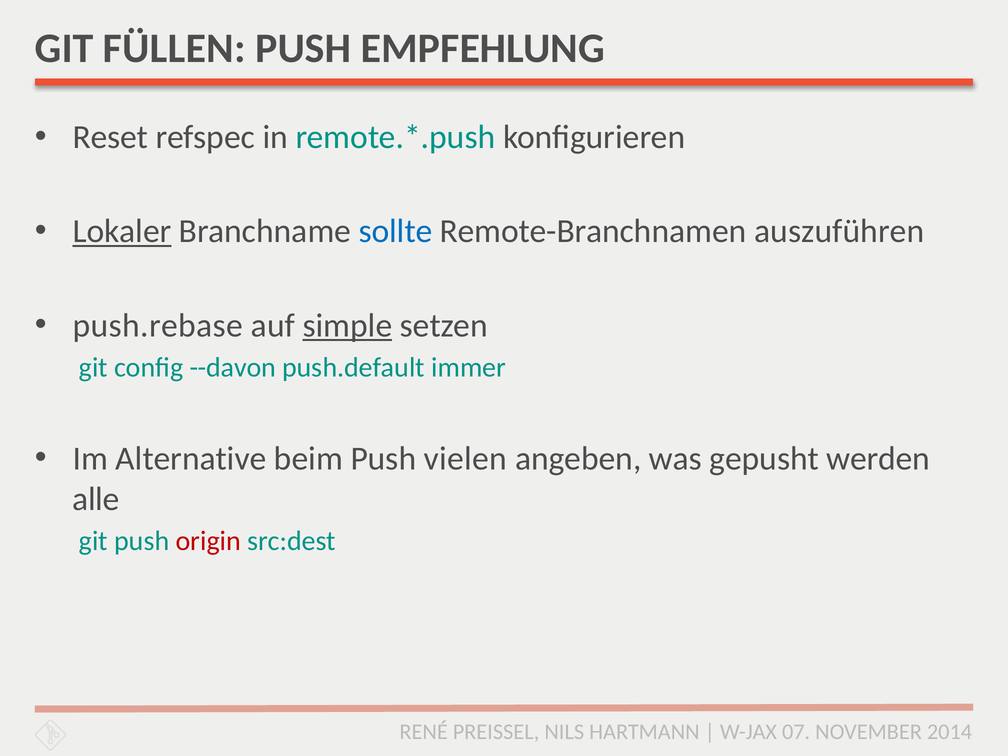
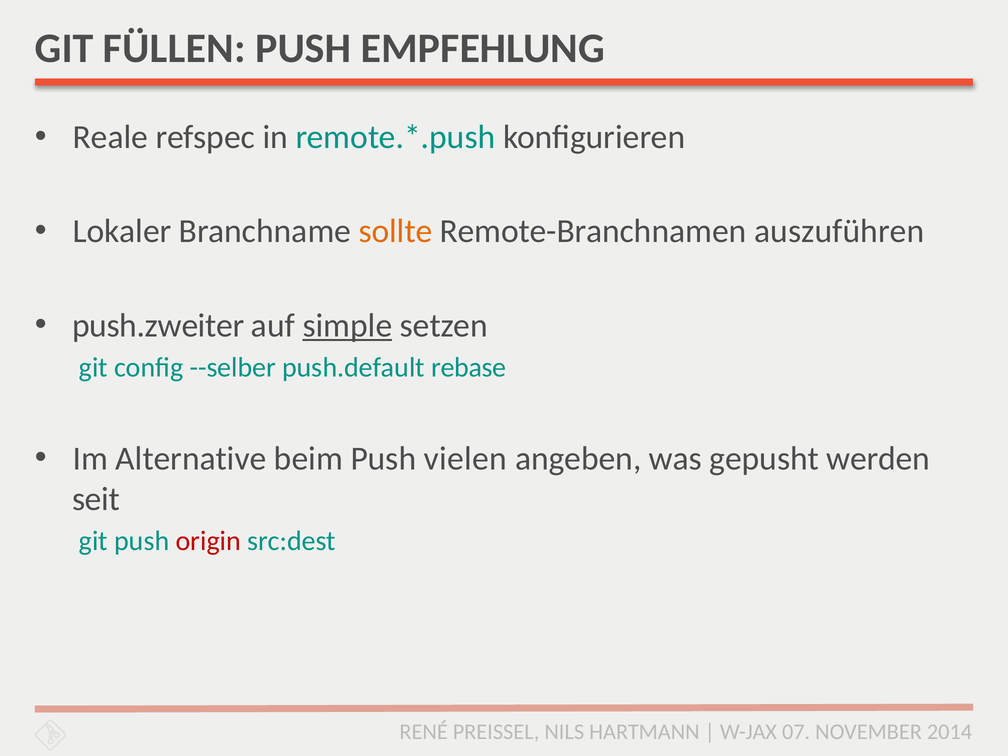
Reset: Reset -> Reale
Lokaler underline: present -> none
sollte colour: blue -> orange
push.rebase: push.rebase -> push.zweiter
--davon: --davon -> --selber
immer: immer -> rebase
alle: alle -> seit
